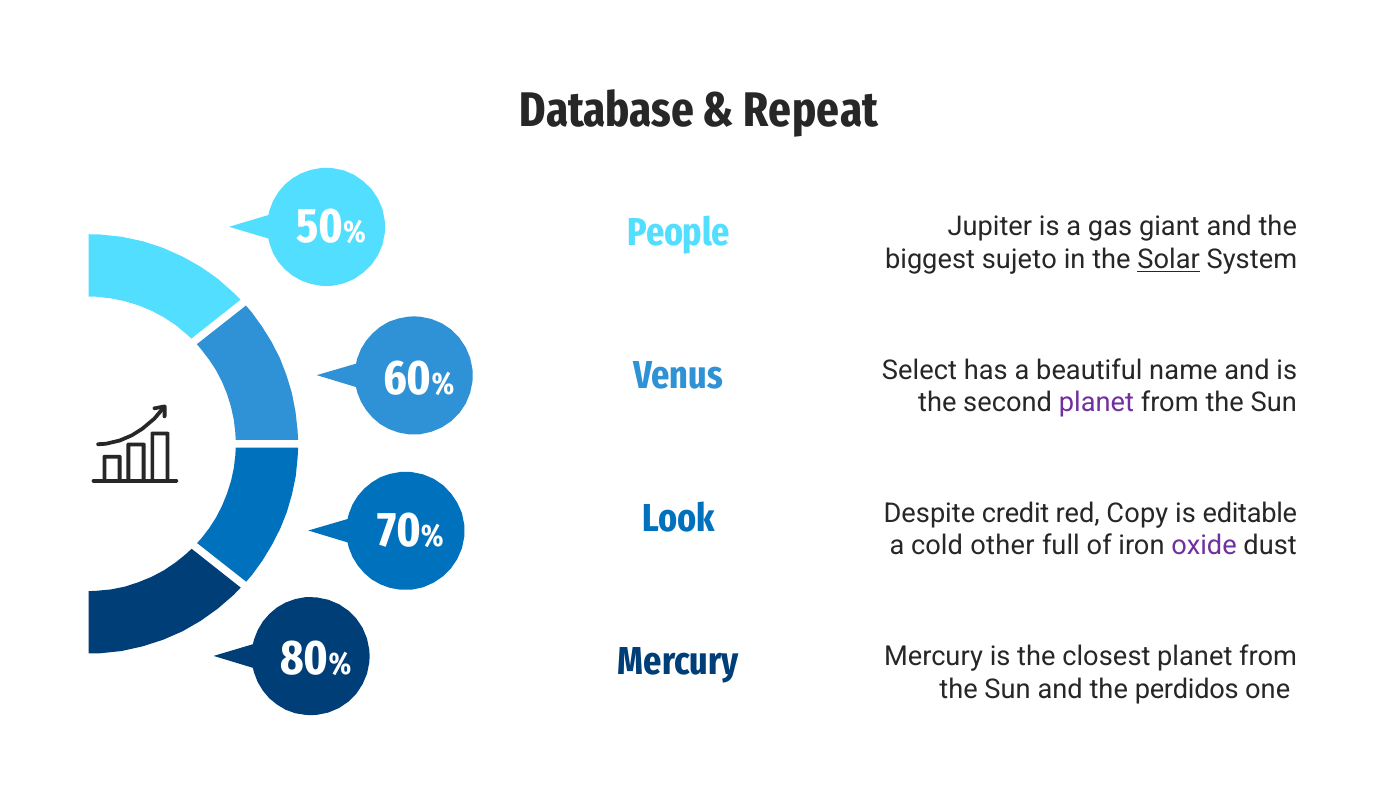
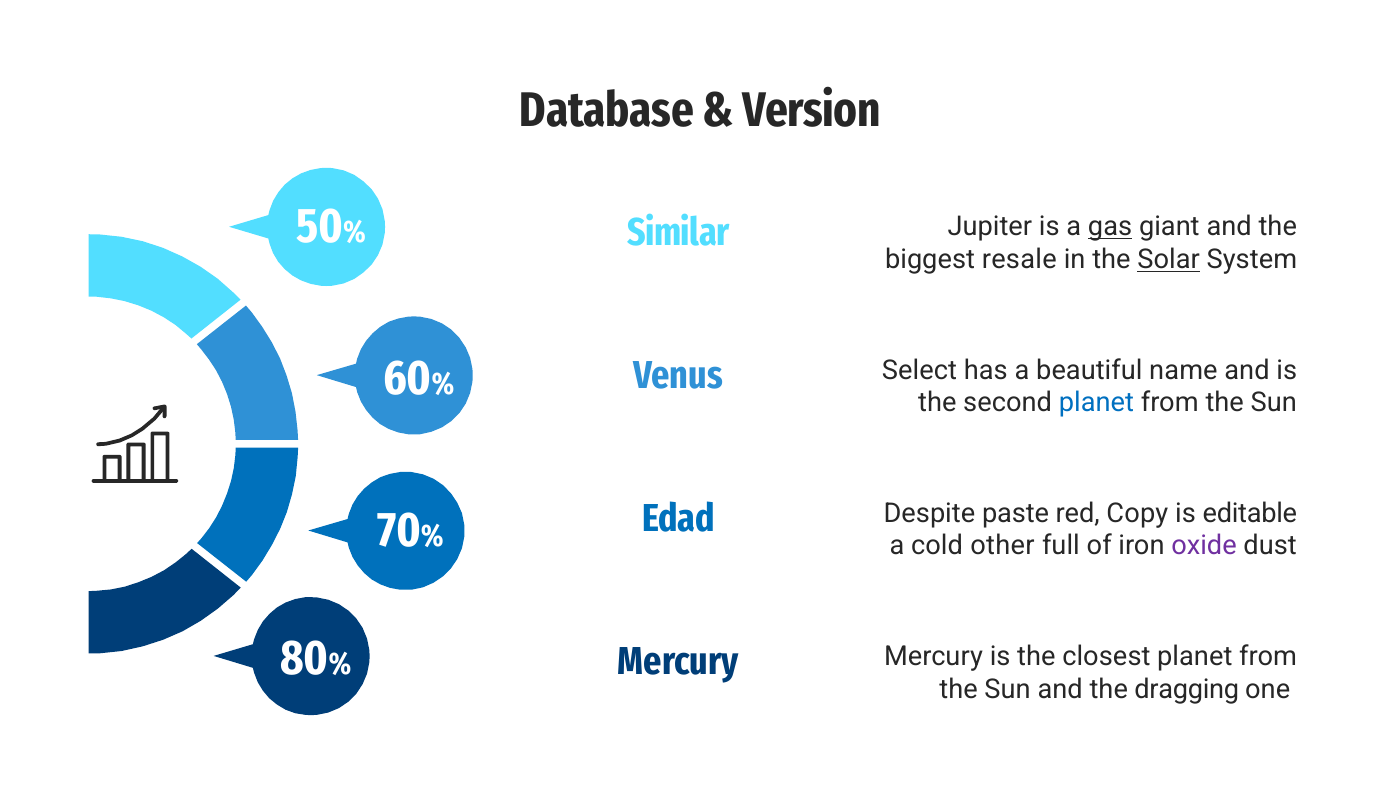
Repeat: Repeat -> Version
gas underline: none -> present
People: People -> Similar
sujeto: sujeto -> resale
planet at (1096, 403) colour: purple -> blue
credit: credit -> paste
Look: Look -> Edad
perdidos: perdidos -> dragging
